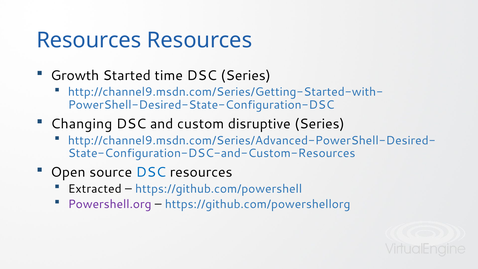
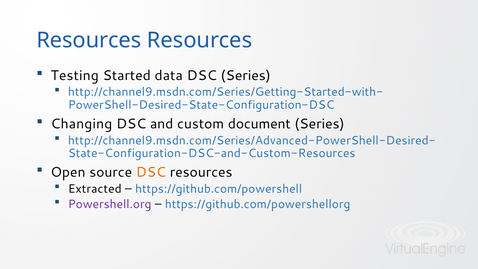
Growth: Growth -> Testing
time: time -> data
disruptive: disruptive -> document
DSC at (151, 172) colour: blue -> orange
